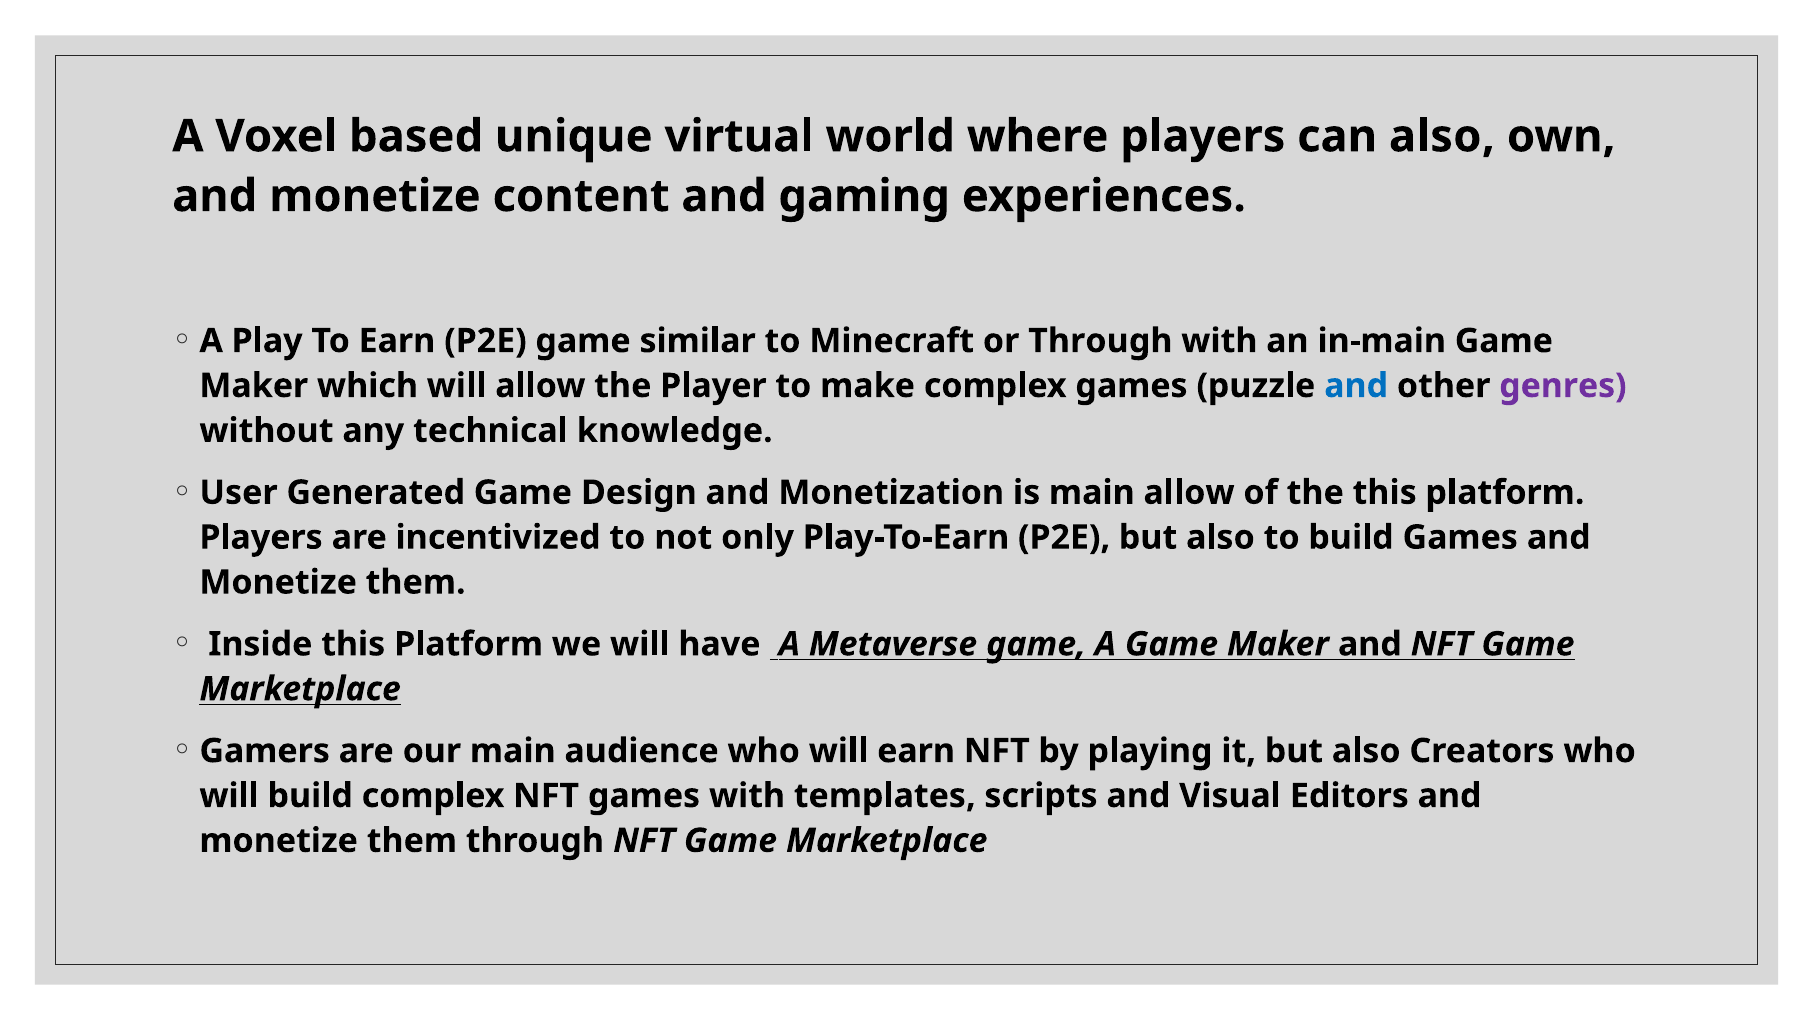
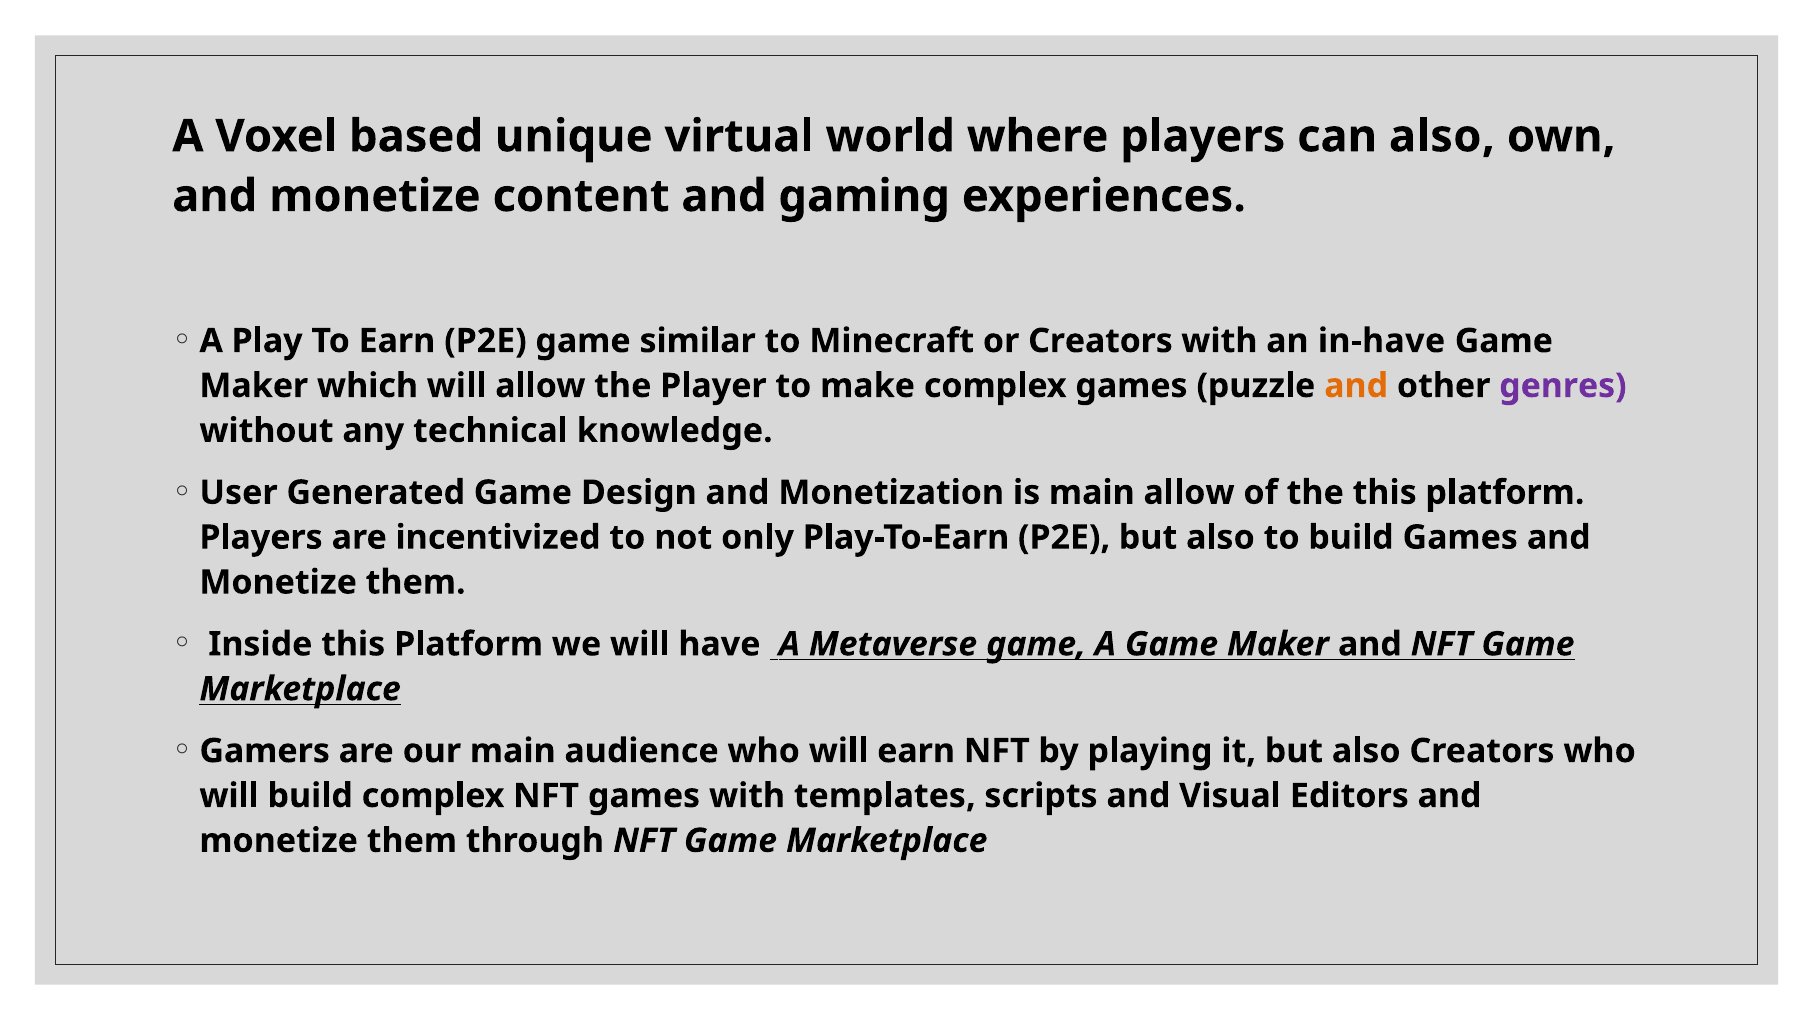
or Through: Through -> Creators
in-main: in-main -> in-have
and at (1356, 386) colour: blue -> orange
